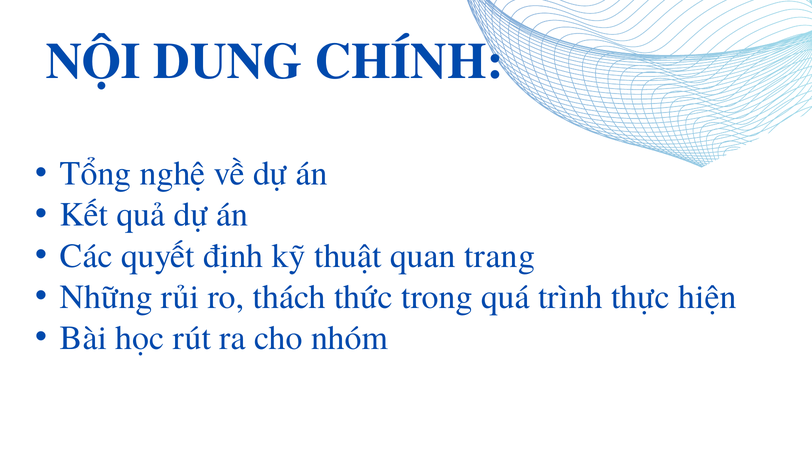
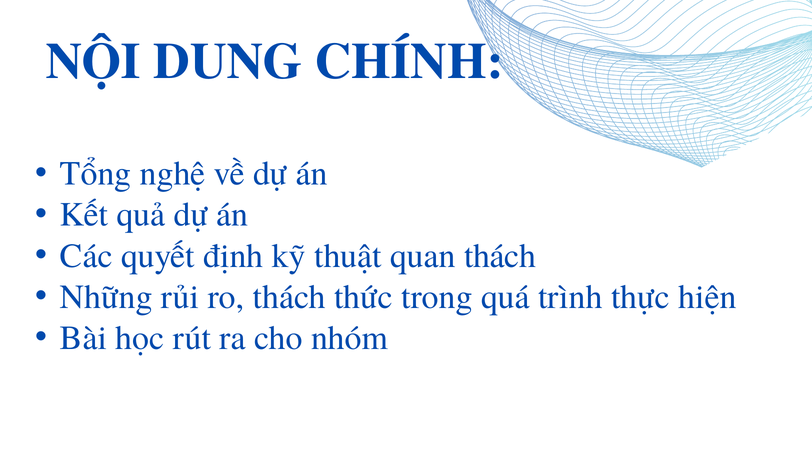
quan trang: trang -> thách
